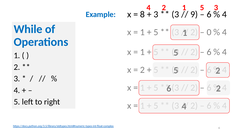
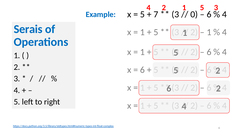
8 at (142, 14): 8 -> 5
3 at (156, 14): 3 -> 7
9: 9 -> 0
While: While -> Serais
0 at (209, 32): 0 -> 1
2 at (142, 70): 2 -> 6
